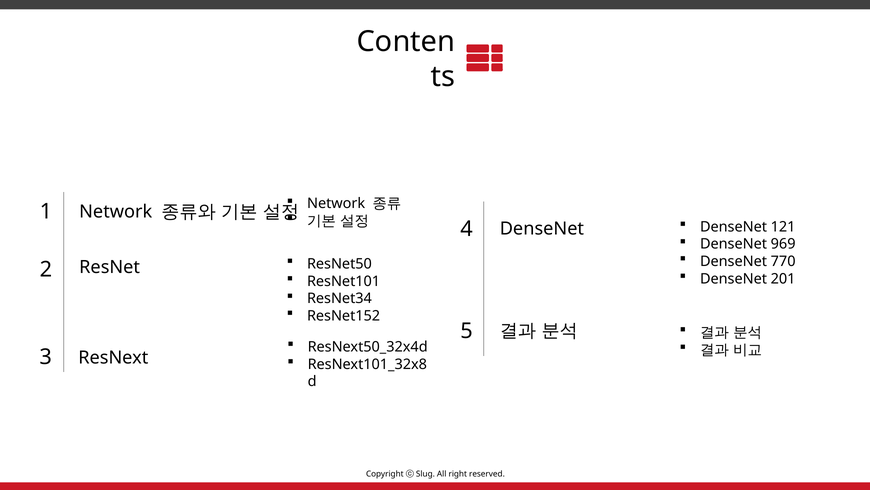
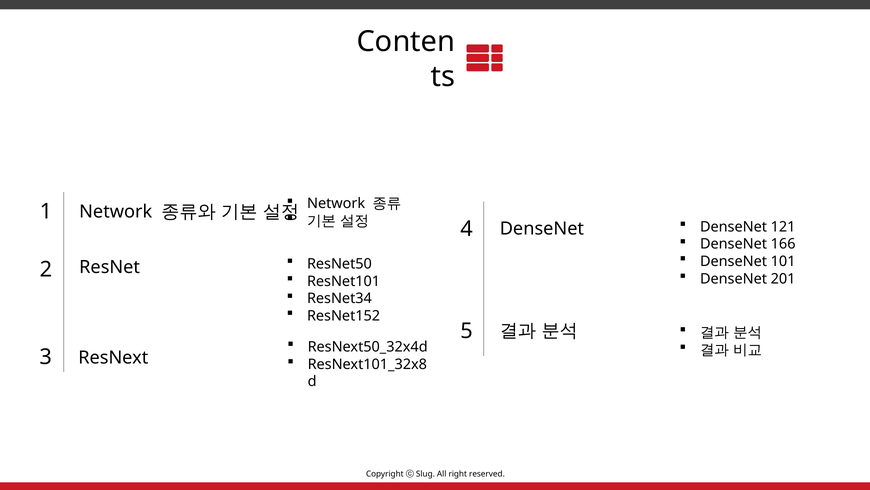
969: 969 -> 166
770: 770 -> 101
